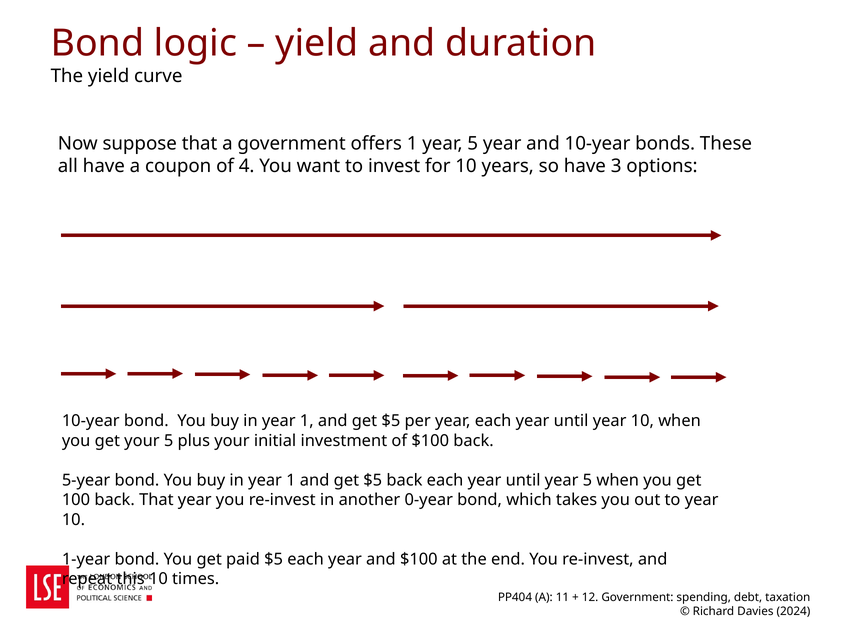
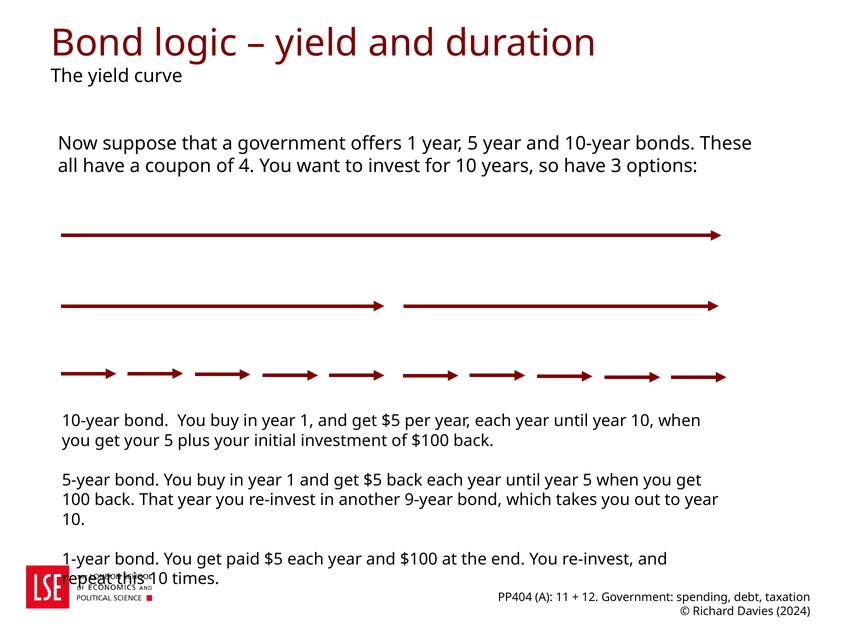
0-year: 0-year -> 9-year
